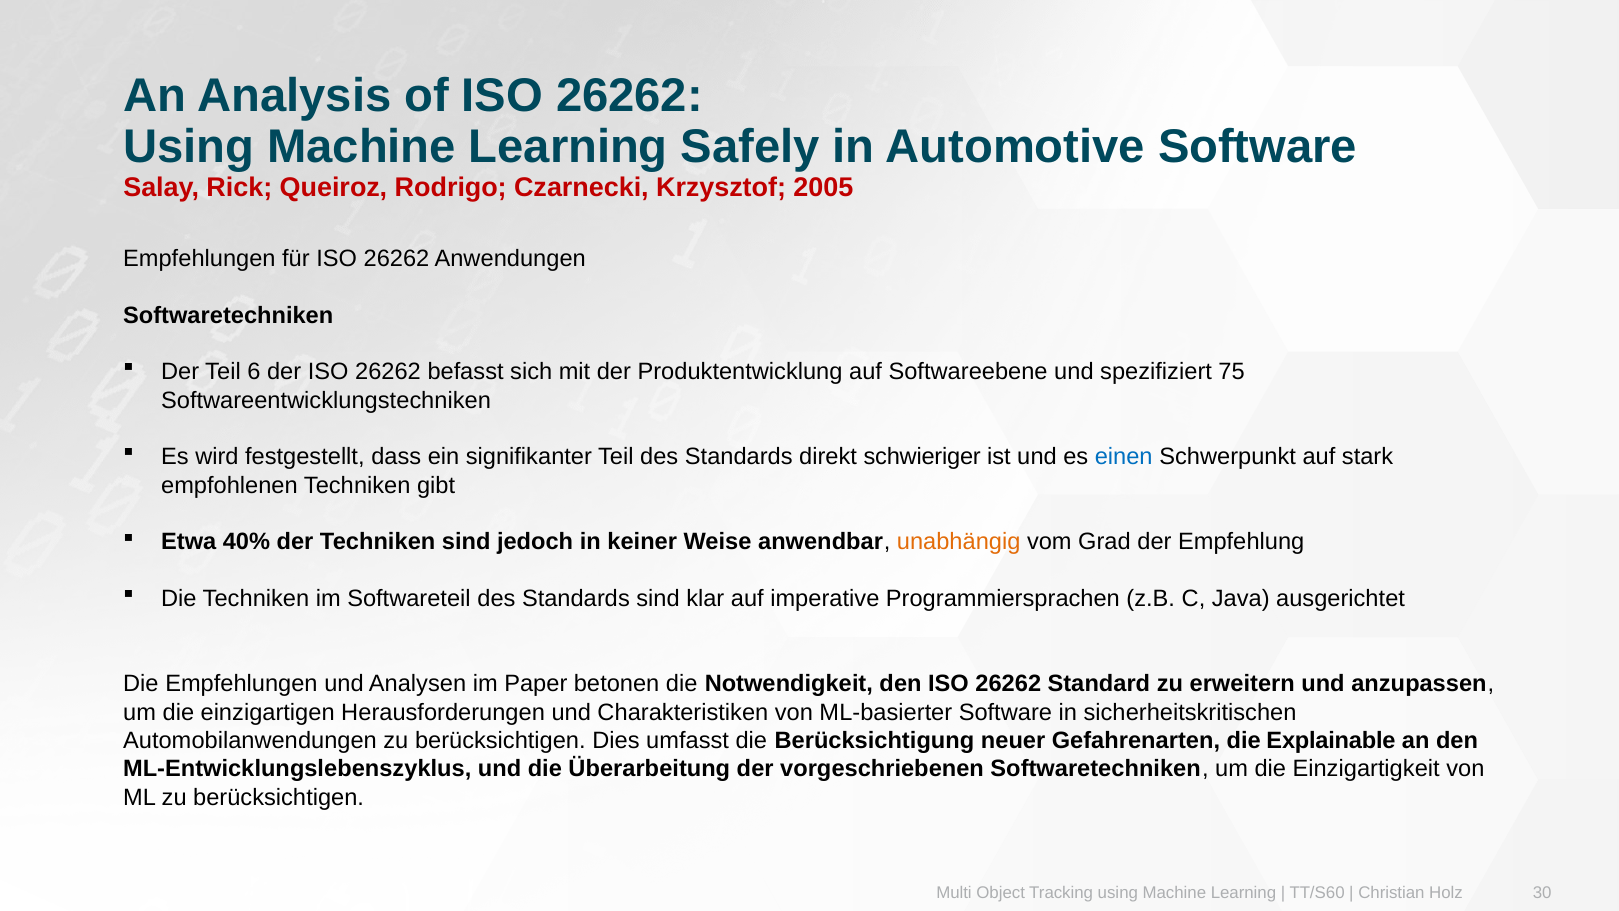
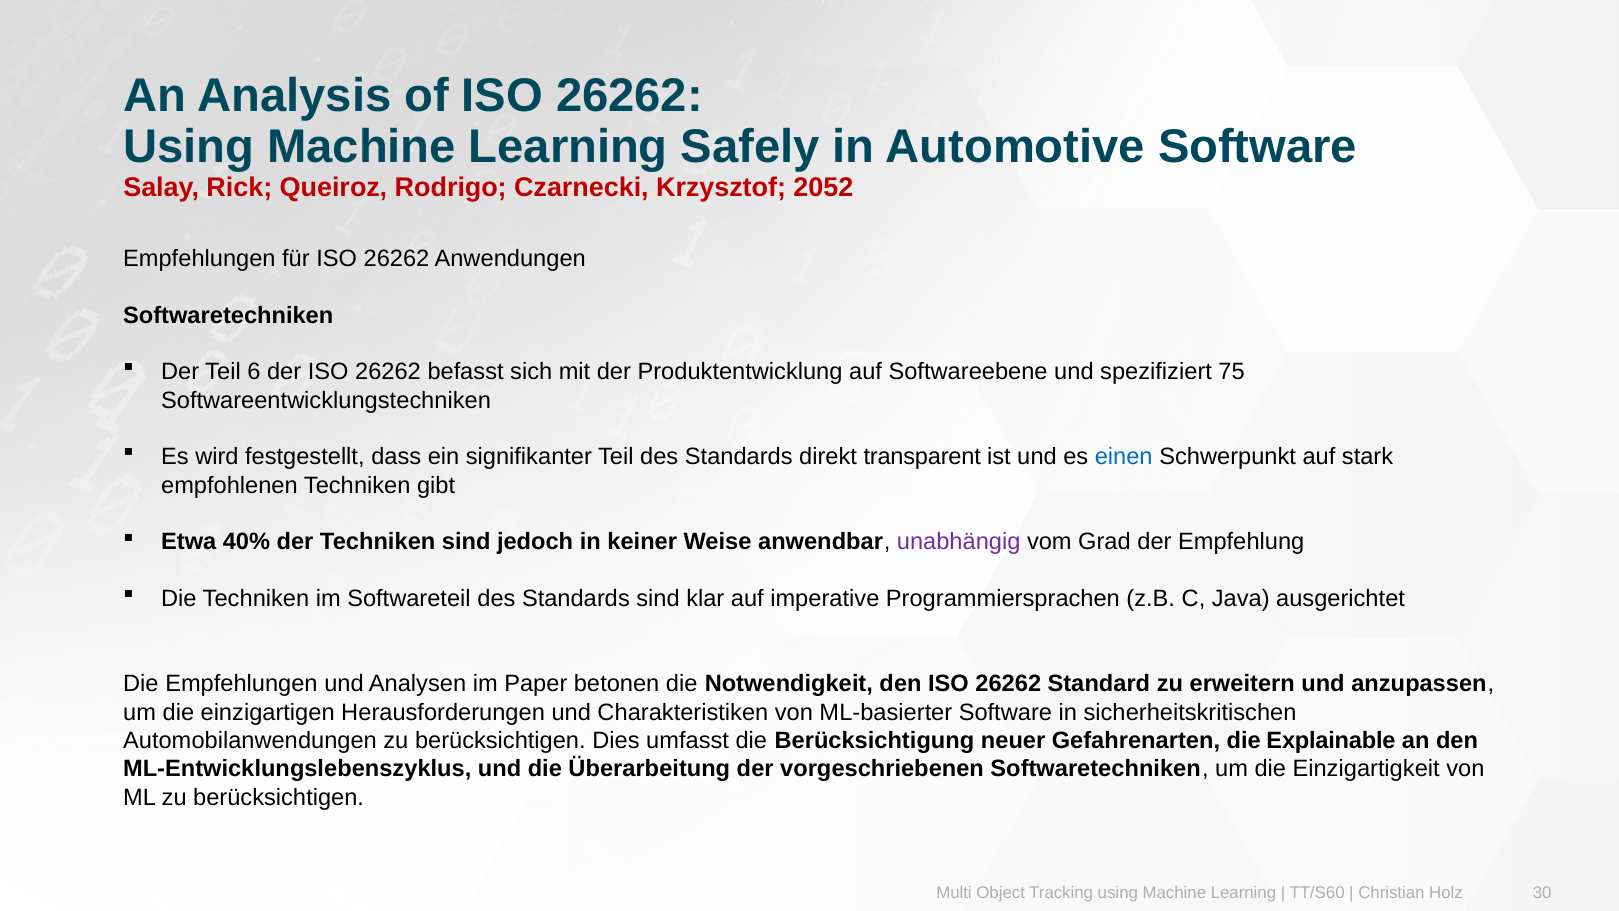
2005: 2005 -> 2052
schwieriger: schwieriger -> transparent
unabhängig colour: orange -> purple
